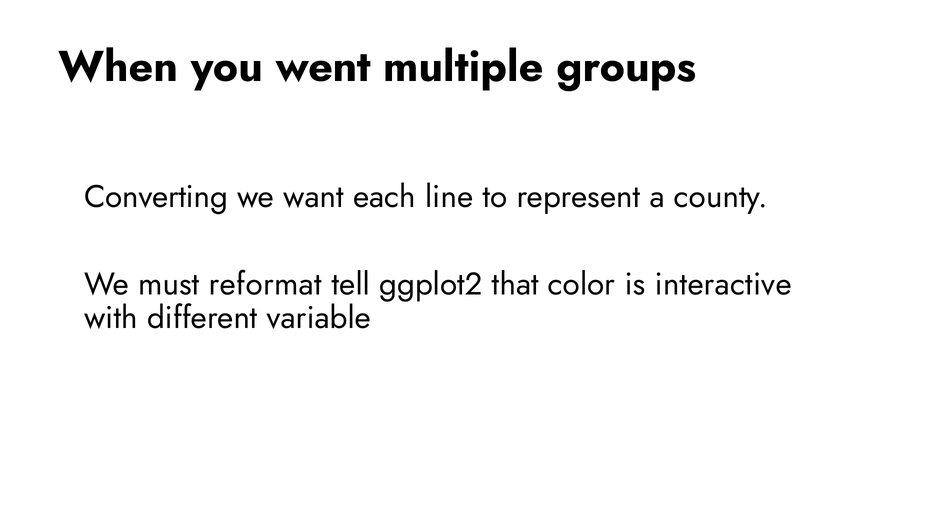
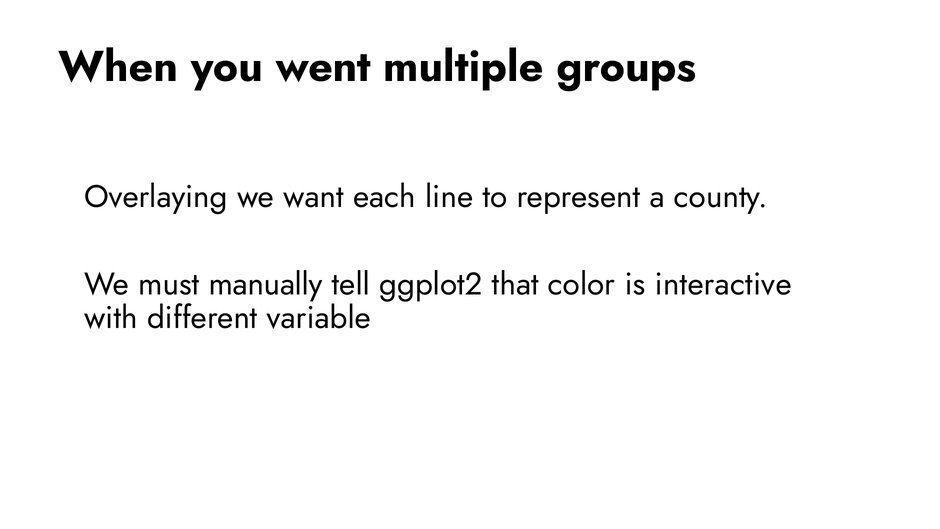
Converting: Converting -> Overlaying
reformat: reformat -> manually
